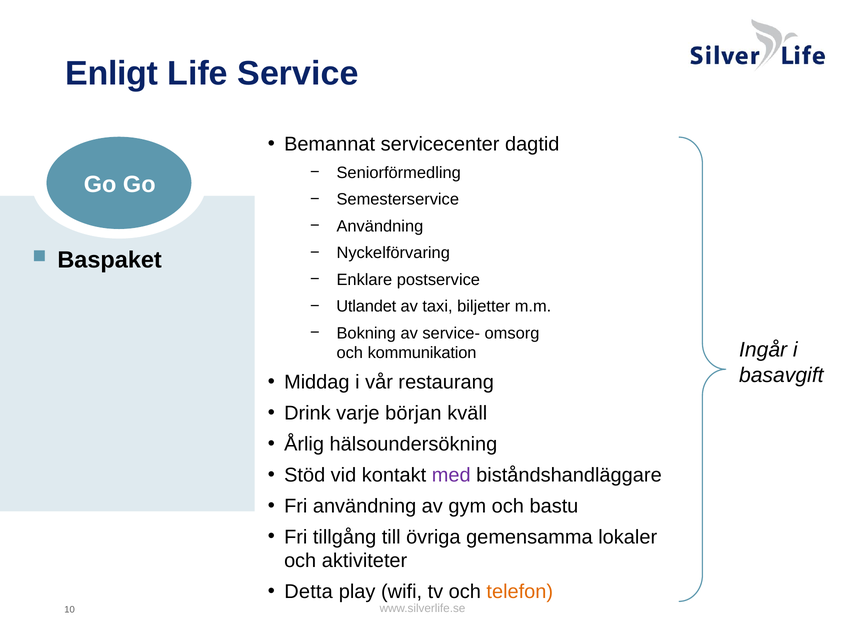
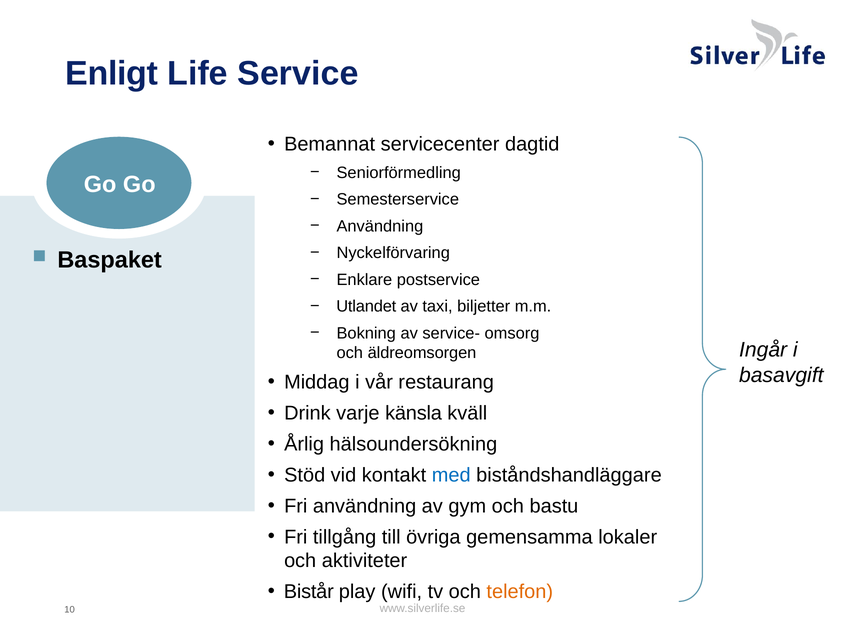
kommunikation: kommunikation -> äldreomsorgen
början: början -> känsla
med colour: purple -> blue
Detta: Detta -> Bistår
